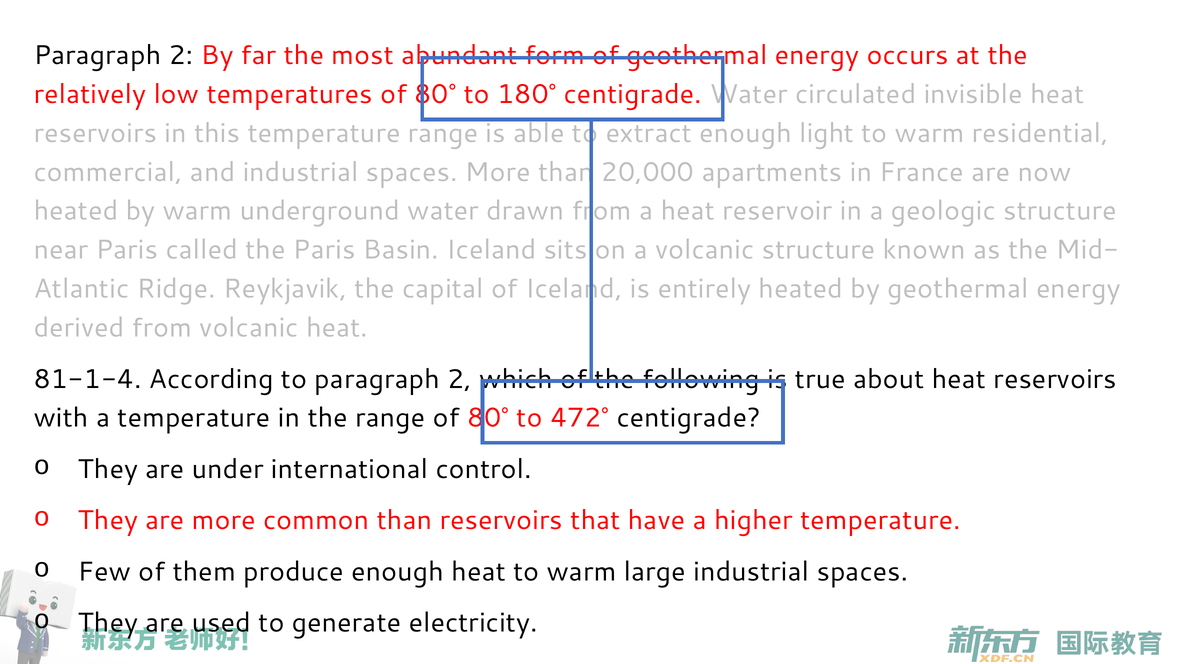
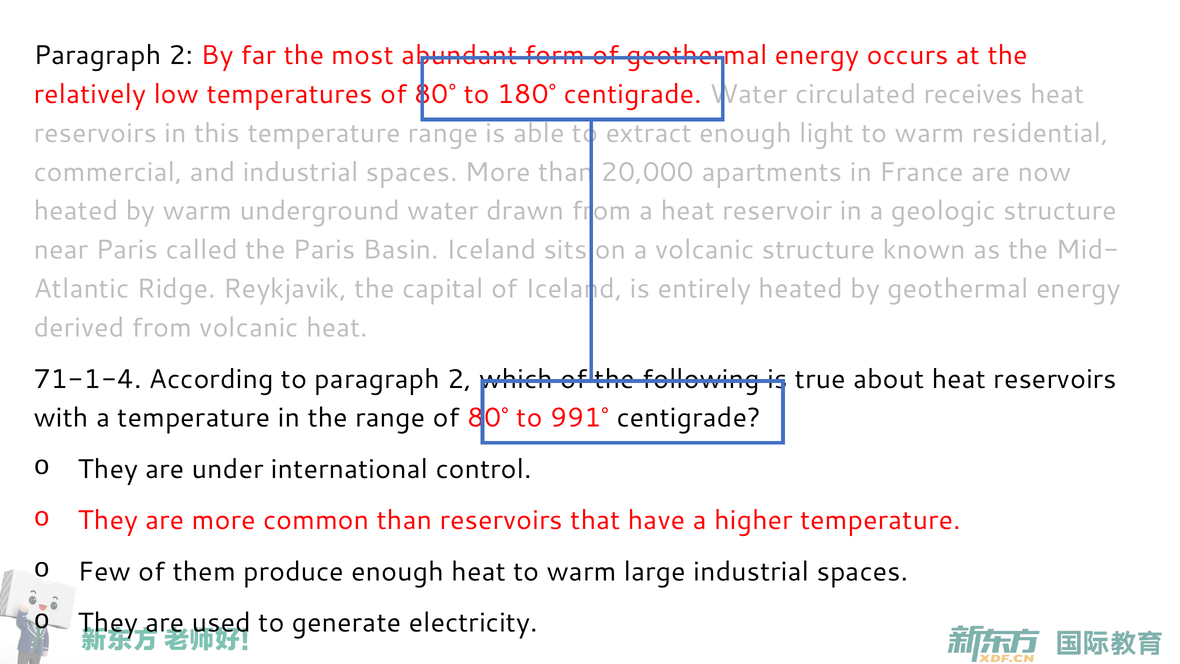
invisible: invisible -> receives
81-1-4: 81-1-4 -> 71-1-4
472°: 472° -> 991°
